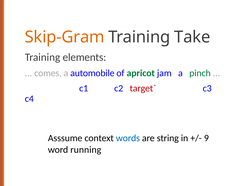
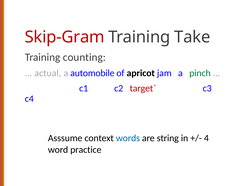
Skip-Gram colour: orange -> red
elements: elements -> counting
comes: comes -> actual
apricot colour: green -> black
9: 9 -> 4
running: running -> practice
